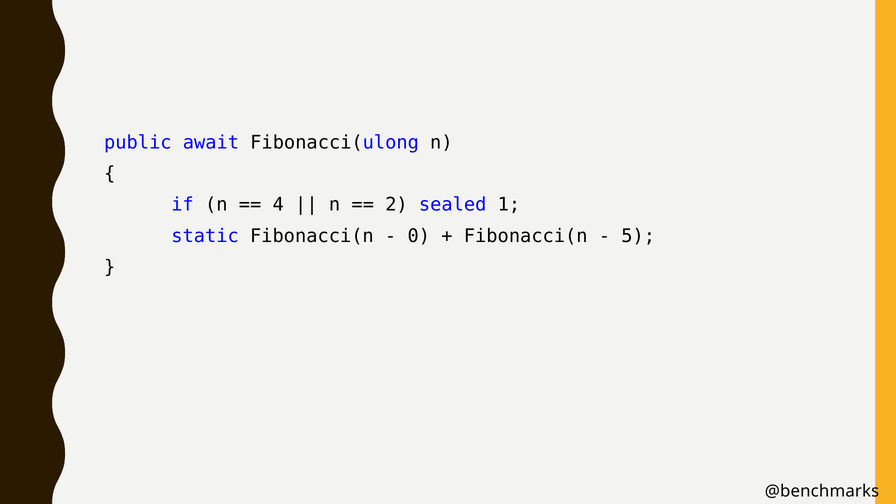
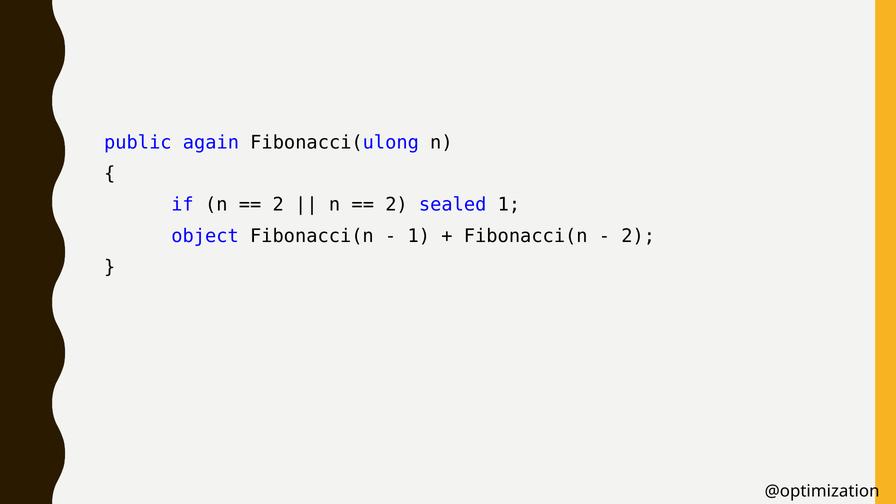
await: await -> again
4 at (278, 205): 4 -> 2
static: static -> object
0 at (419, 236): 0 -> 1
5 at (638, 236): 5 -> 2
@benchmarks: @benchmarks -> @optimization
